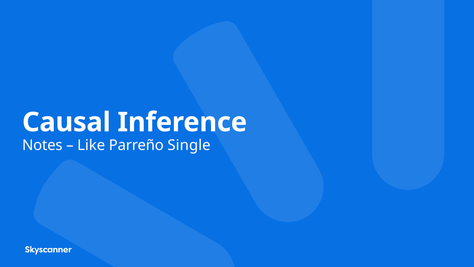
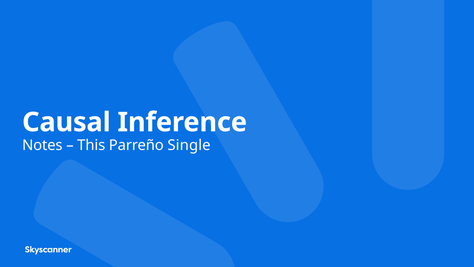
Like: Like -> This
